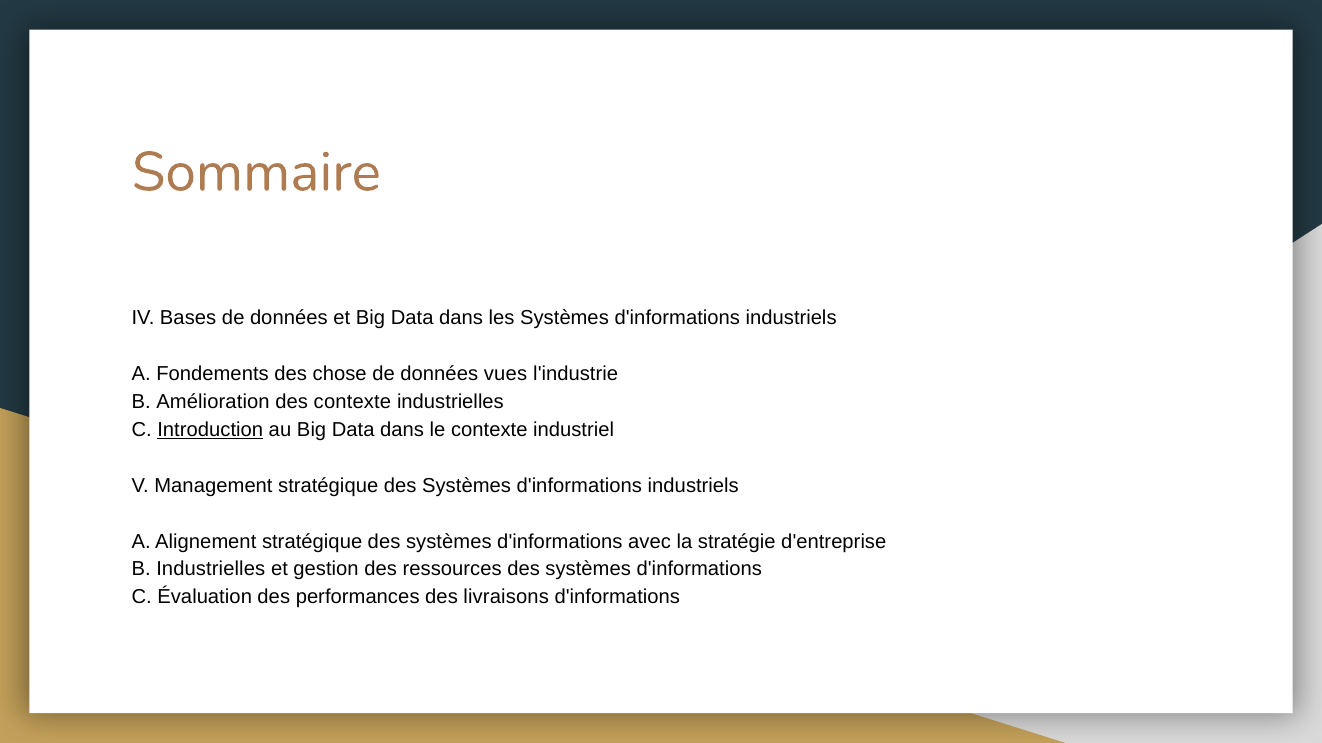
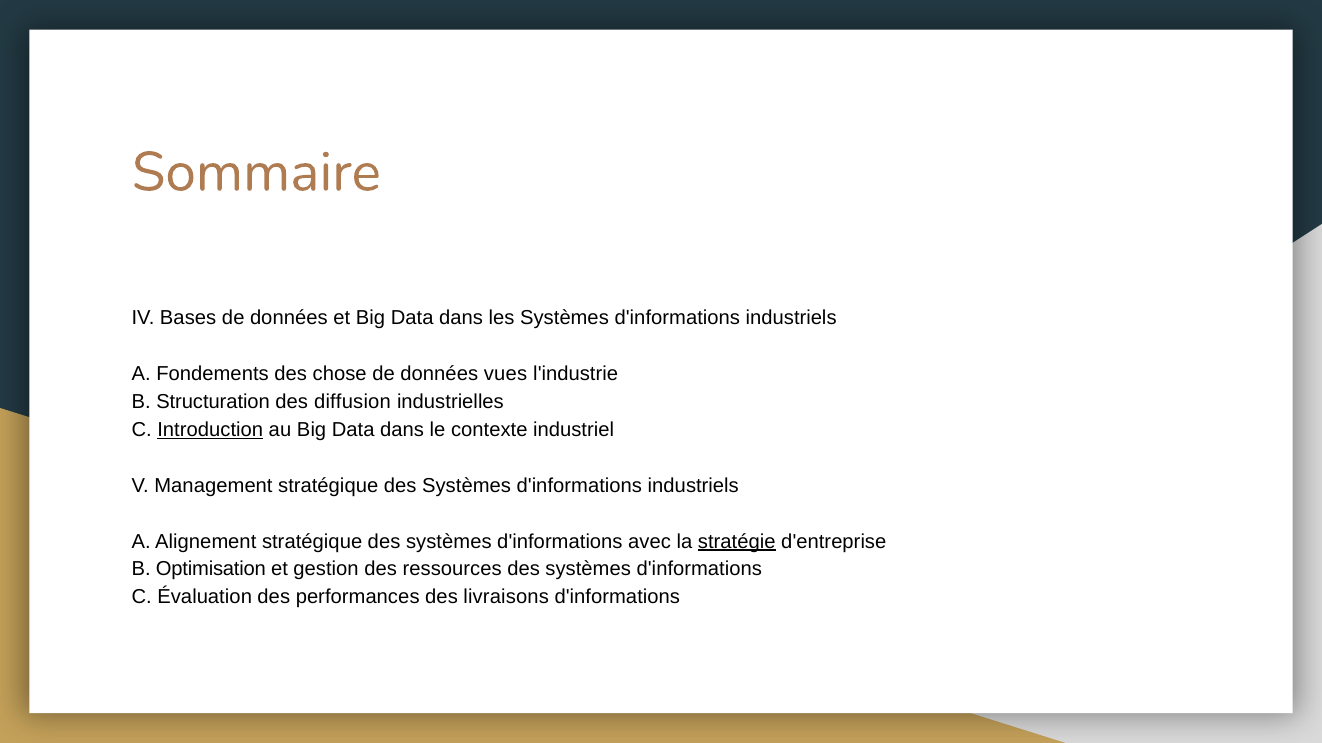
Amélioration: Amélioration -> Structuration
des contexte: contexte -> diffusion
stratégie underline: none -> present
B Industrielles: Industrielles -> Optimisation
